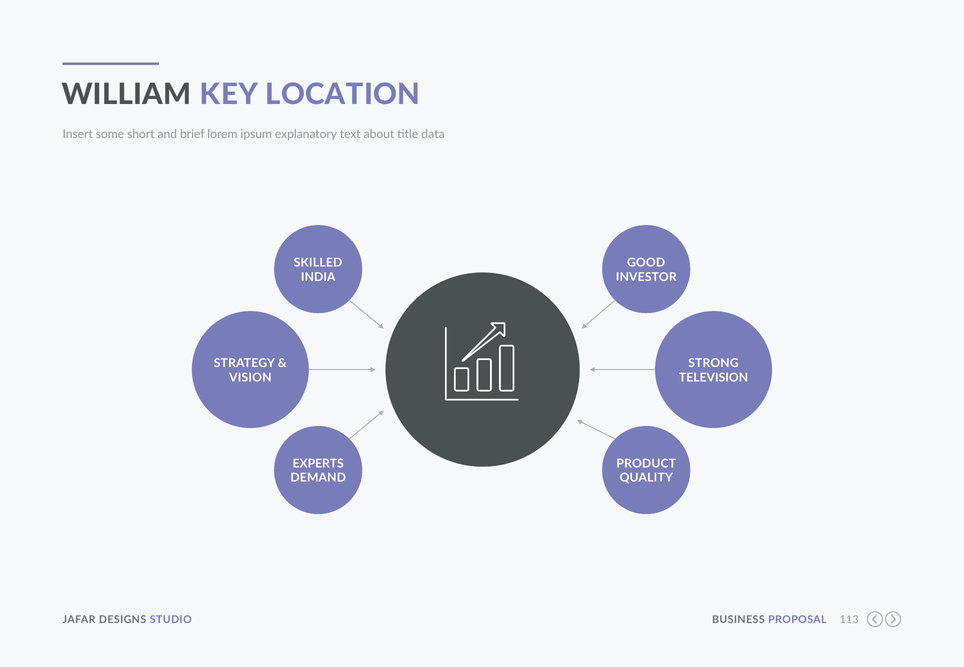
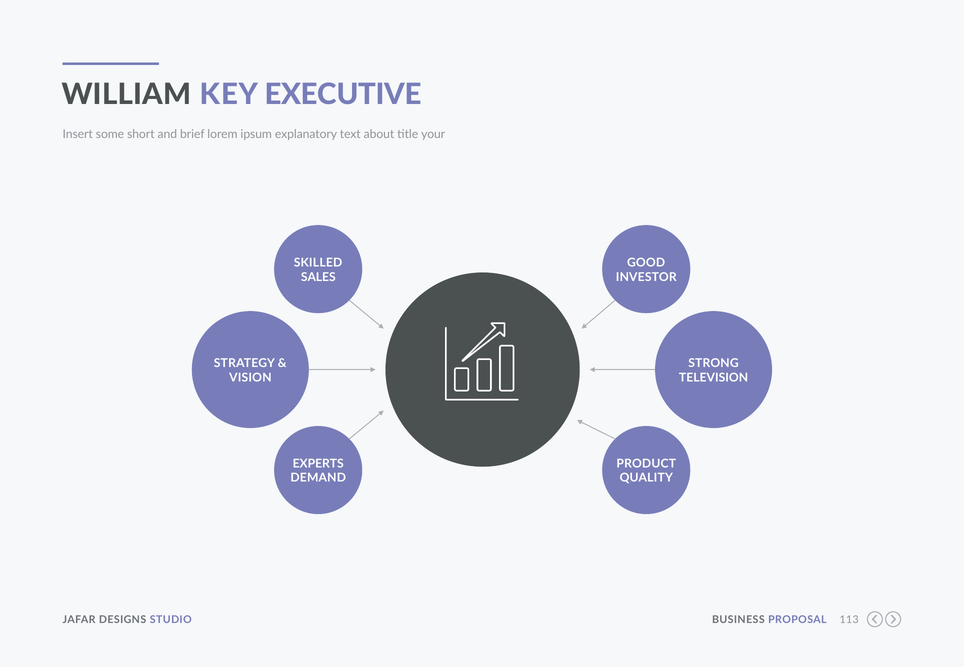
LOCATION: LOCATION -> EXECUTIVE
data: data -> your
INDIA: INDIA -> SALES
